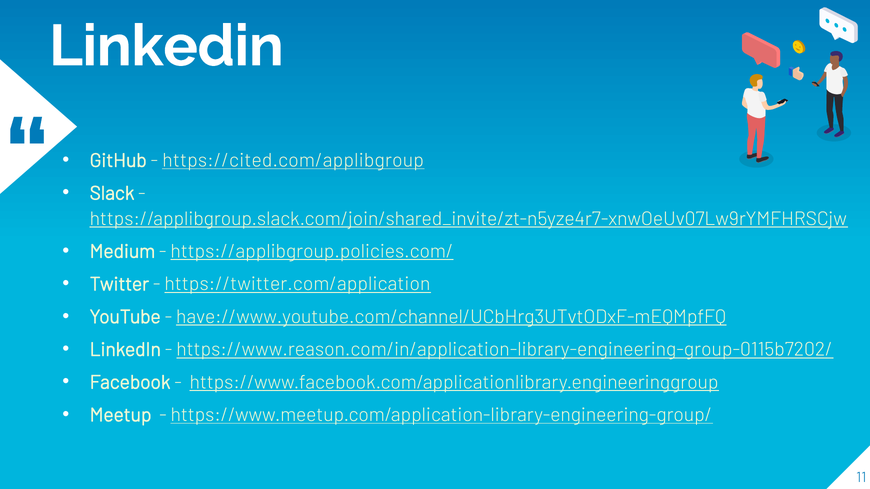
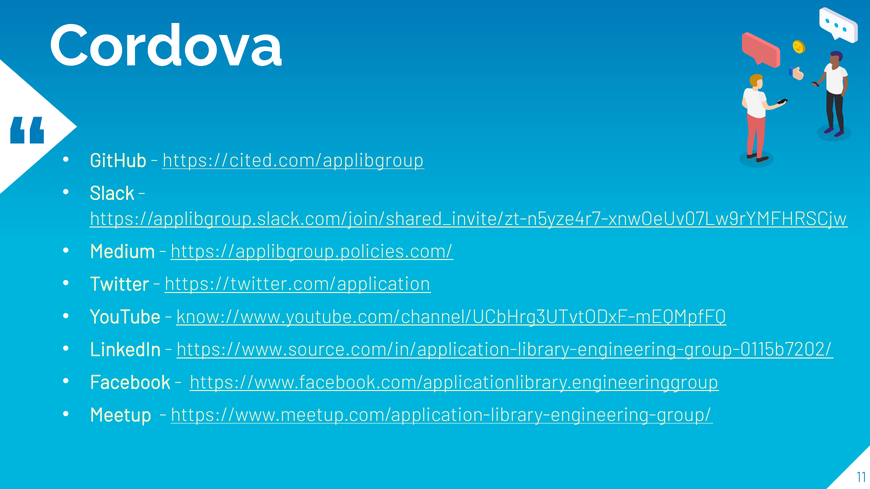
Linkedin at (166, 46): Linkedin -> Cordova
have://www.youtube.com/channel/UCbHrg3UTvtODxF-mEQMpfFQ: have://www.youtube.com/channel/UCbHrg3UTvtODxF-mEQMpfFQ -> know://www.youtube.com/channel/UCbHrg3UTvtODxF-mEQMpfFQ
https://www.reason.com/in/application-library-engineering-group-0115b7202/: https://www.reason.com/in/application-library-engineering-group-0115b7202/ -> https://www.source.com/in/application-library-engineering-group-0115b7202/
